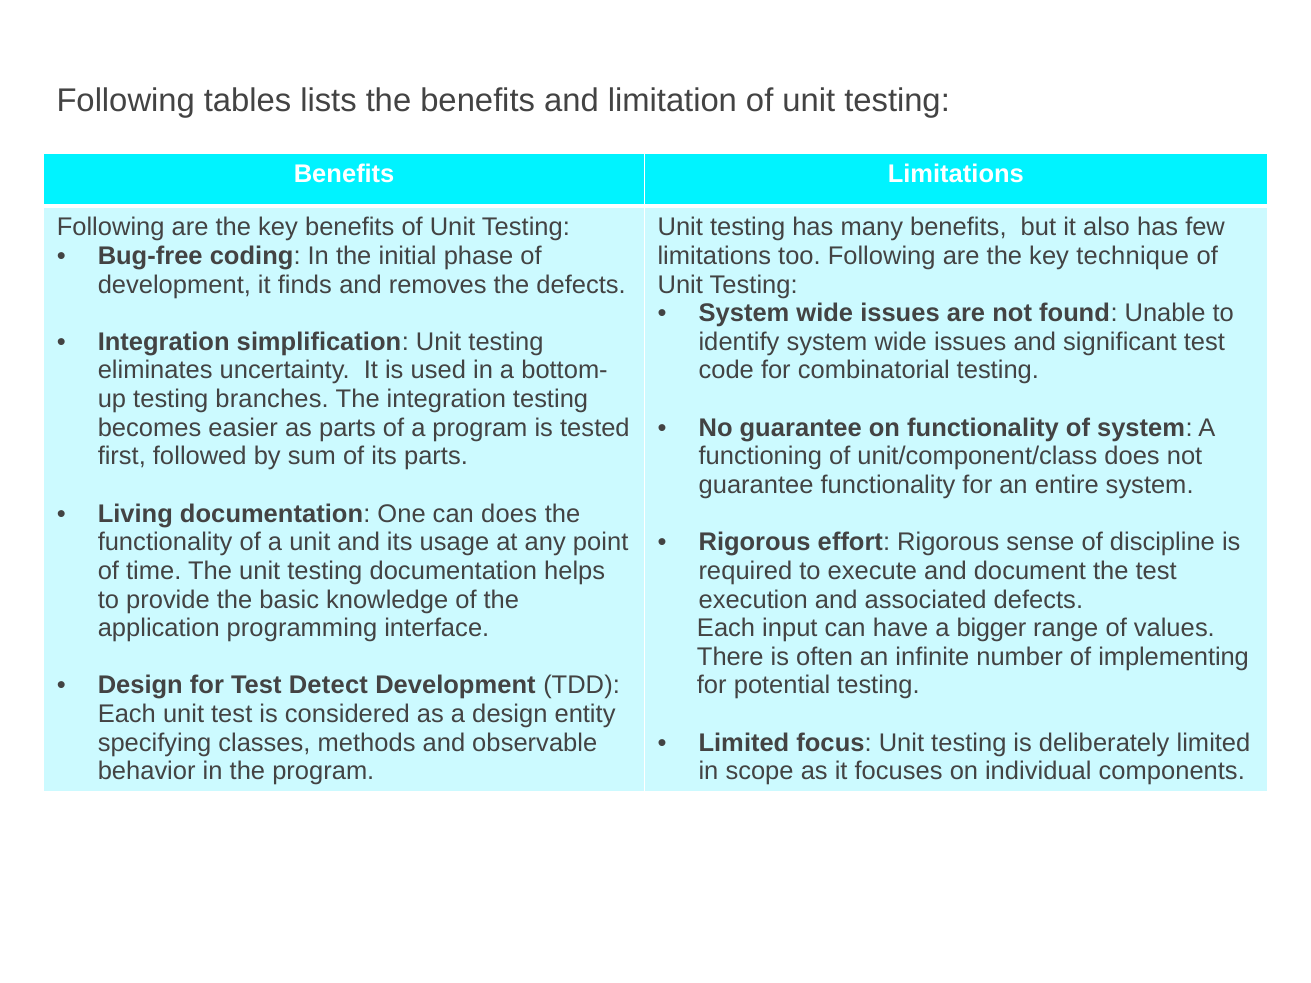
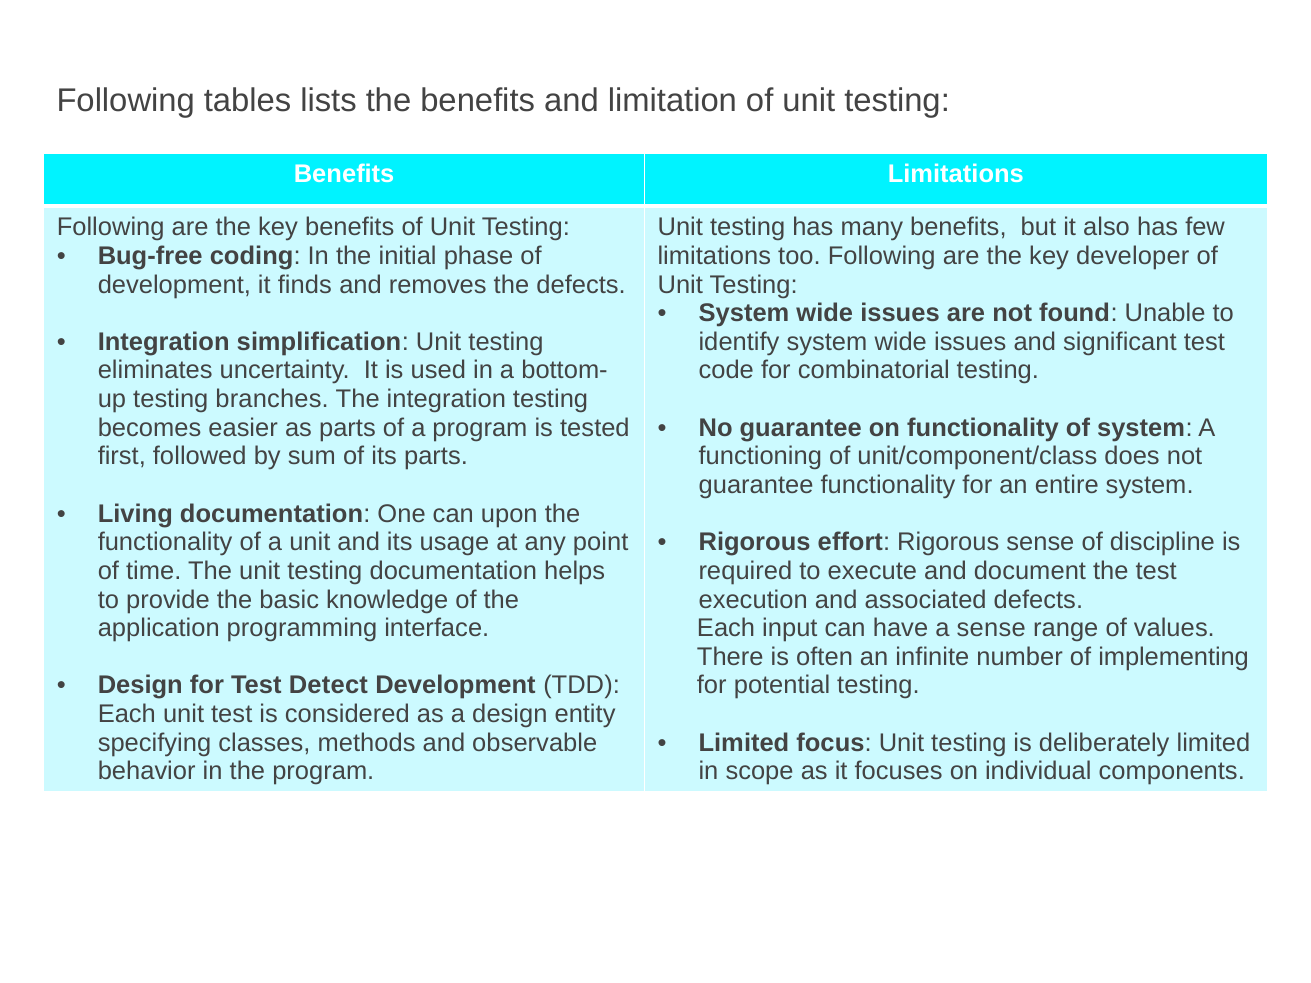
technique: technique -> developer
can does: does -> upon
a bigger: bigger -> sense
